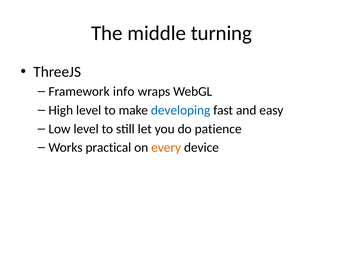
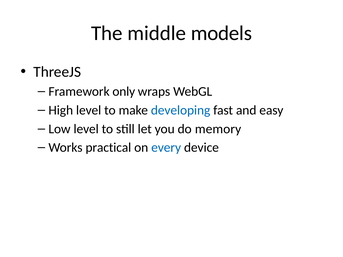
turning: turning -> models
info: info -> only
patience: patience -> memory
every colour: orange -> blue
